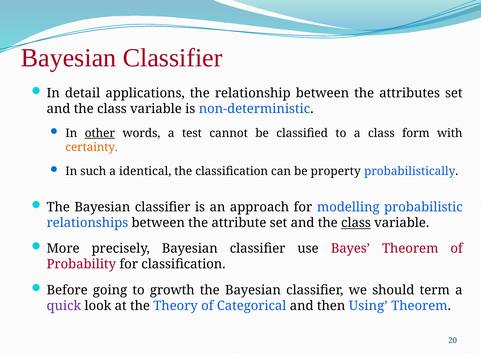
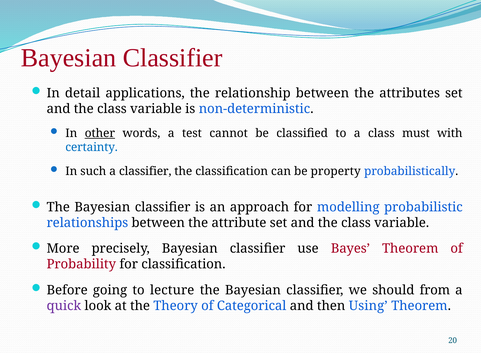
form: form -> must
certainty colour: orange -> blue
a identical: identical -> classifier
class at (356, 223) underline: present -> none
growth: growth -> lecture
term: term -> from
